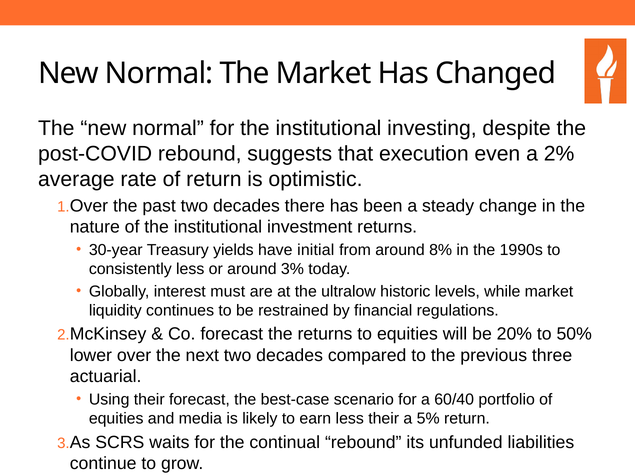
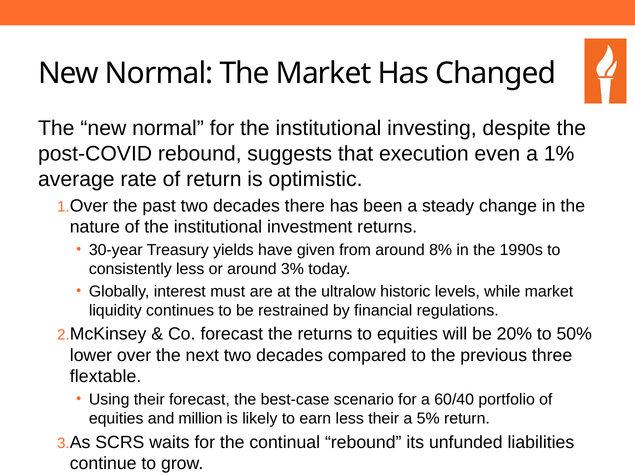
2%: 2% -> 1%
initial: initial -> given
actuarial: actuarial -> flextable
media: media -> million
